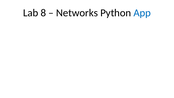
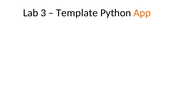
8: 8 -> 3
Networks: Networks -> Template
App colour: blue -> orange
